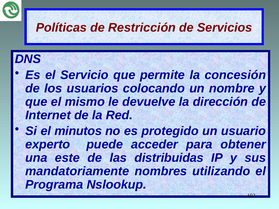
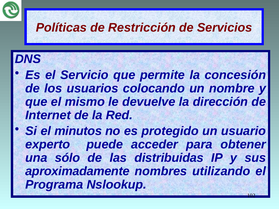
este: este -> sólo
mandatoriamente: mandatoriamente -> aproximadamente
